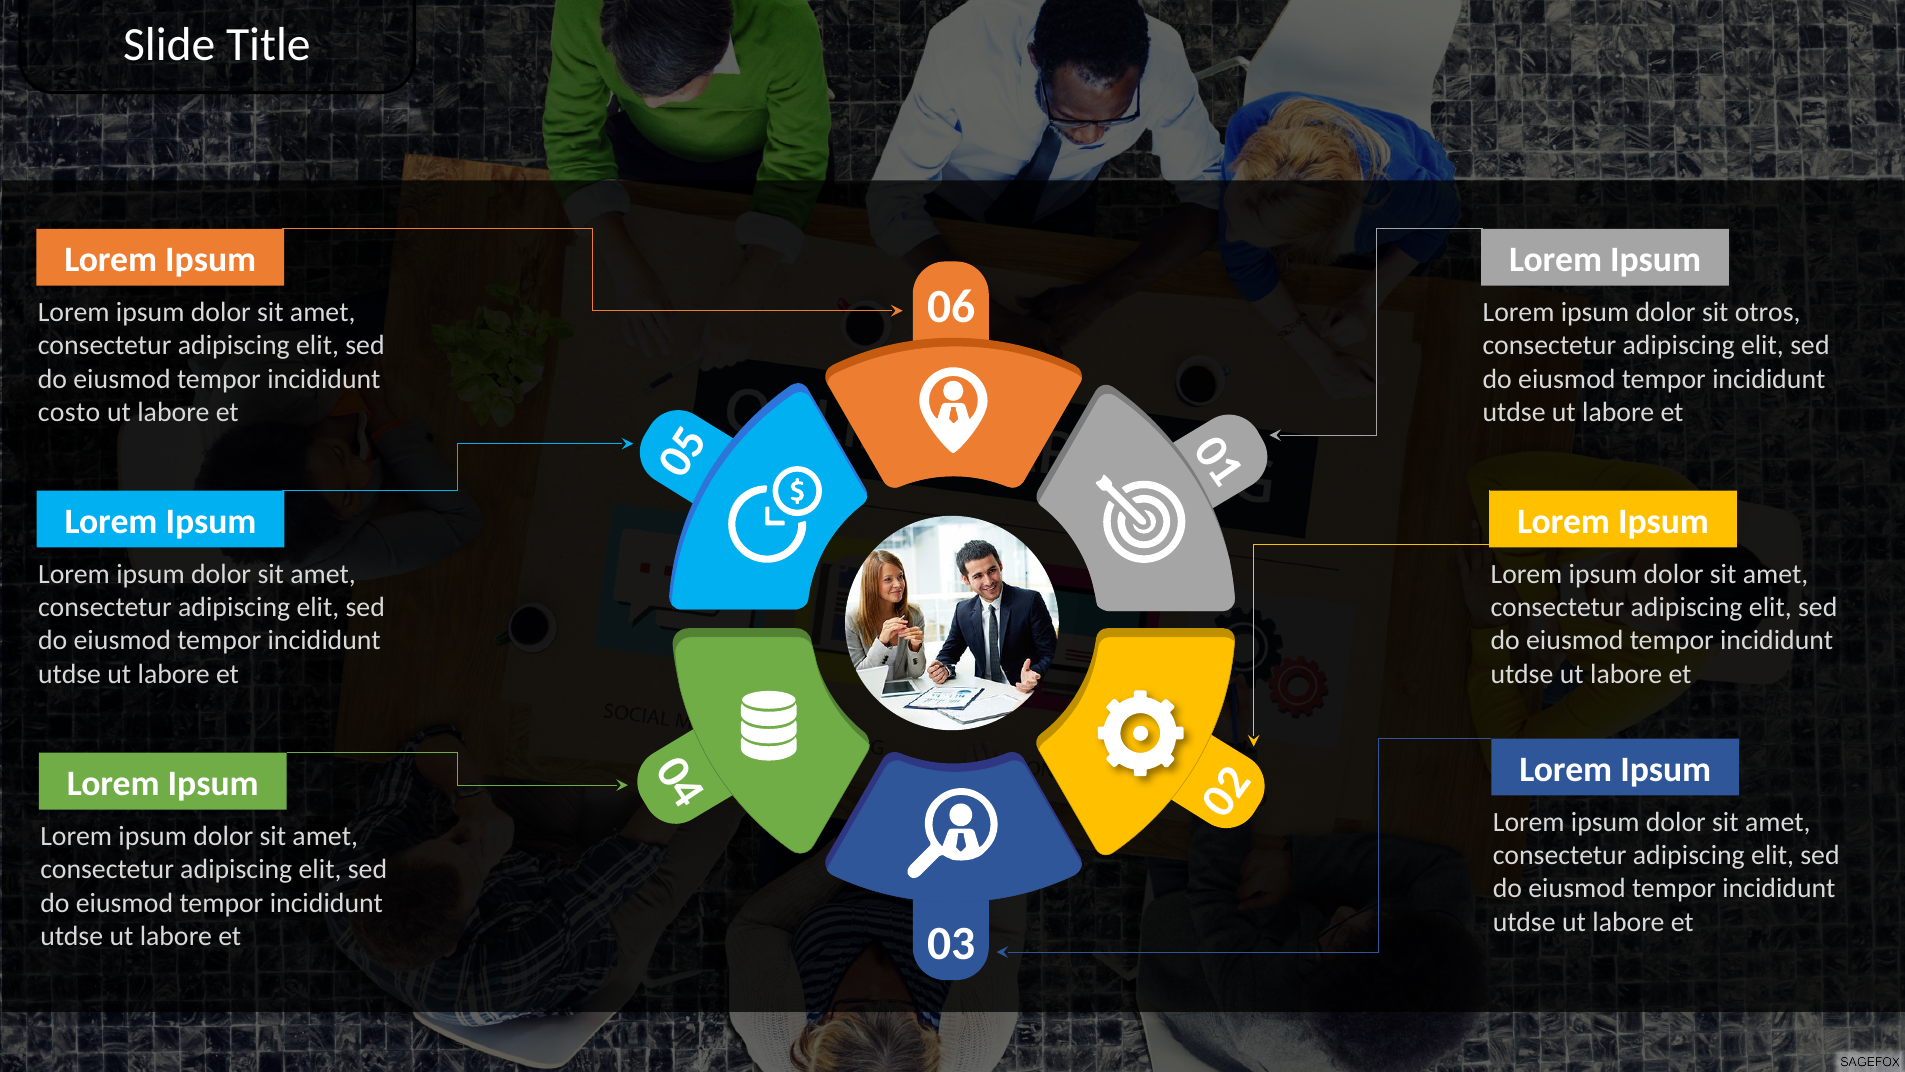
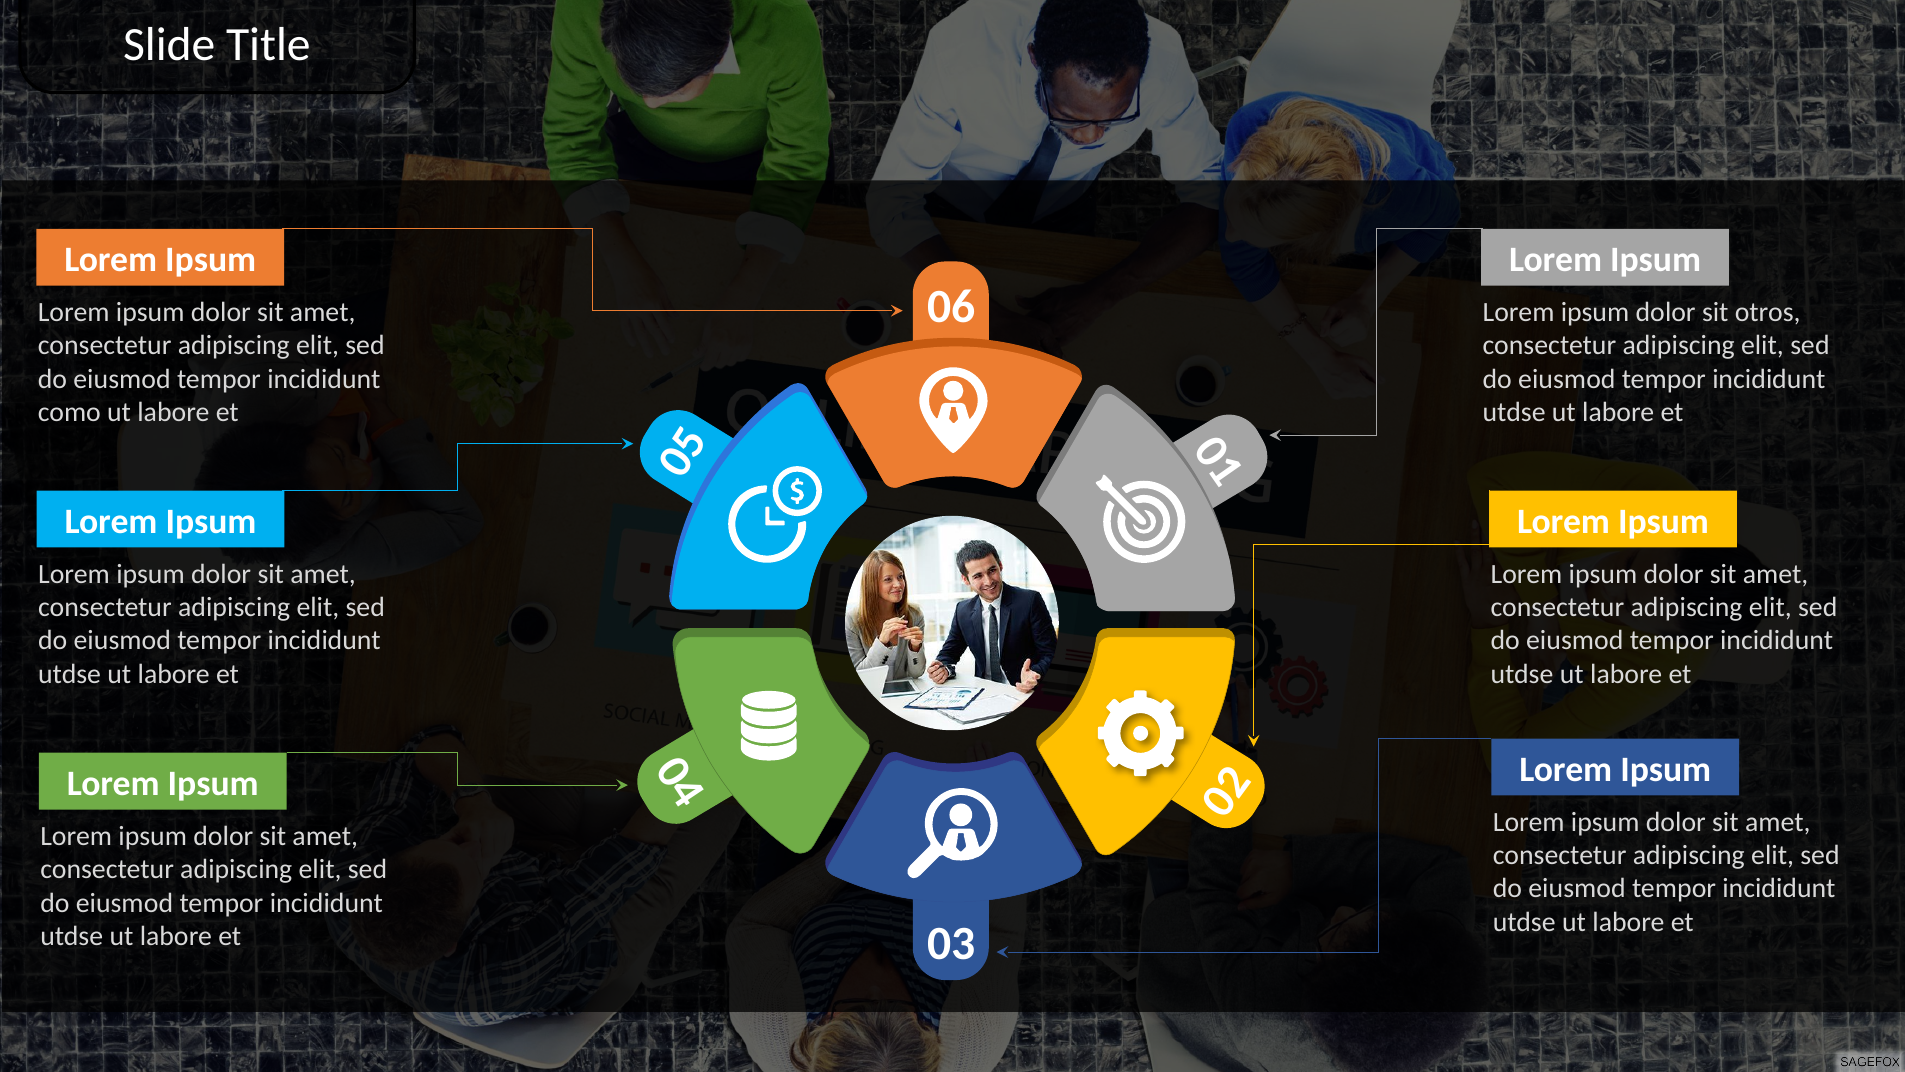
costo: costo -> como
